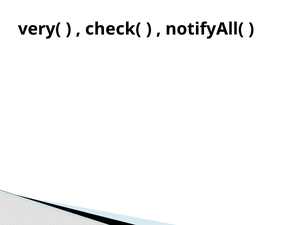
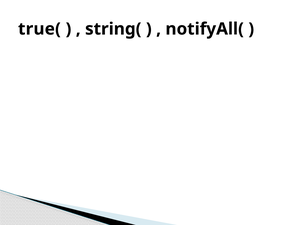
very(: very( -> true(
check(: check( -> string(
